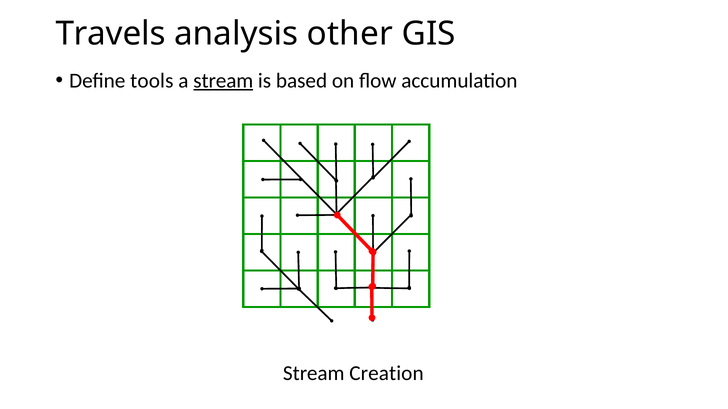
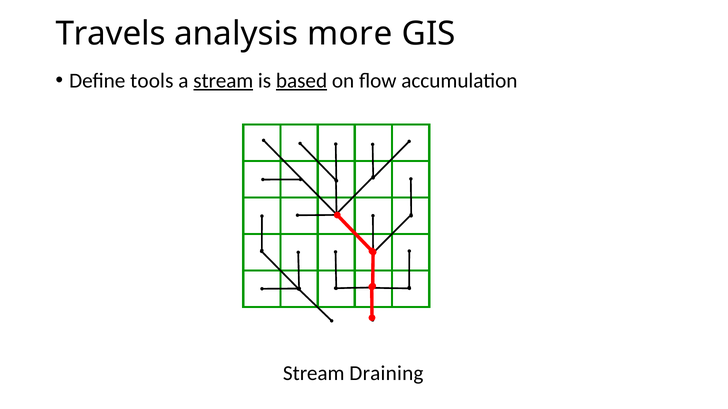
other: other -> more
based underline: none -> present
Creation: Creation -> Draining
